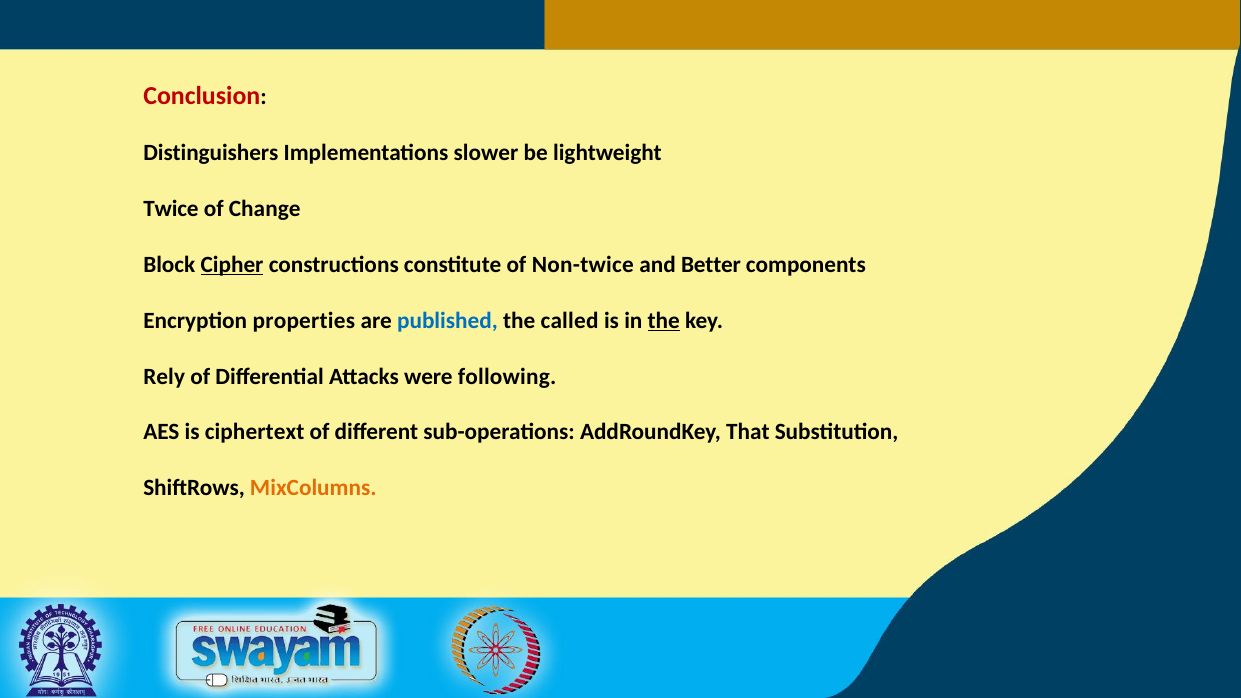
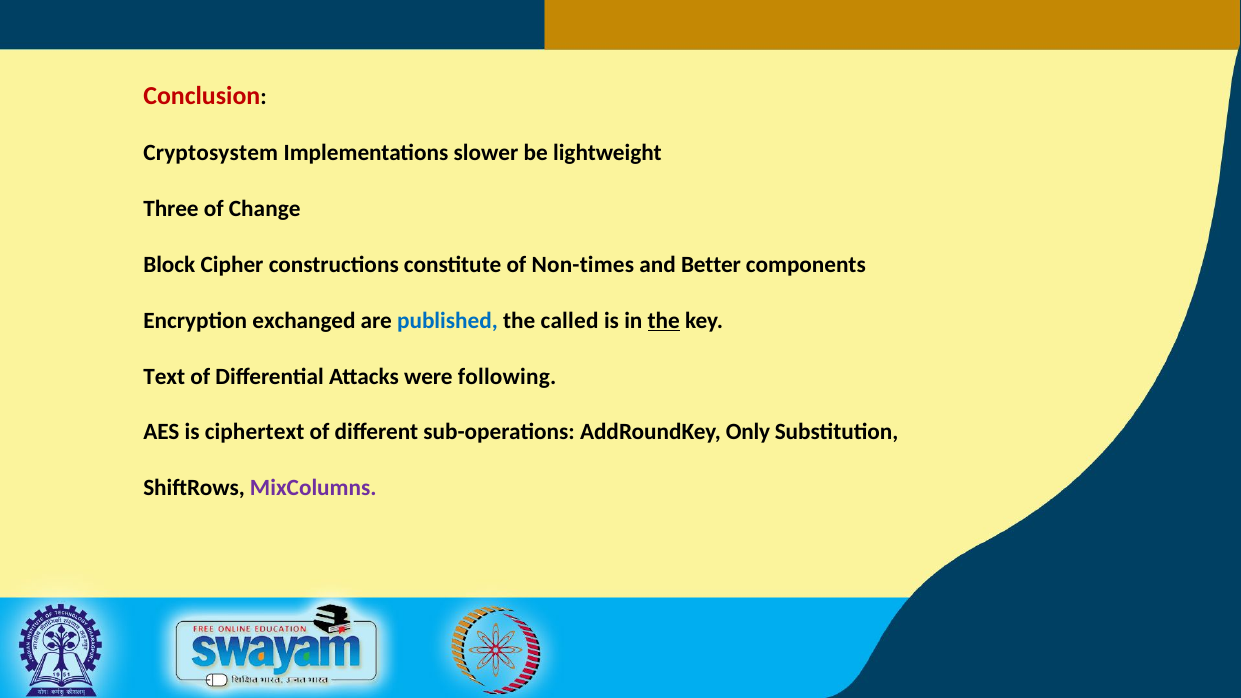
Distinguishers: Distinguishers -> Cryptosystem
Twice: Twice -> Three
Cipher underline: present -> none
Non-twice: Non-twice -> Non-times
properties: properties -> exchanged
Rely: Rely -> Text
That: That -> Only
MixColumns colour: orange -> purple
